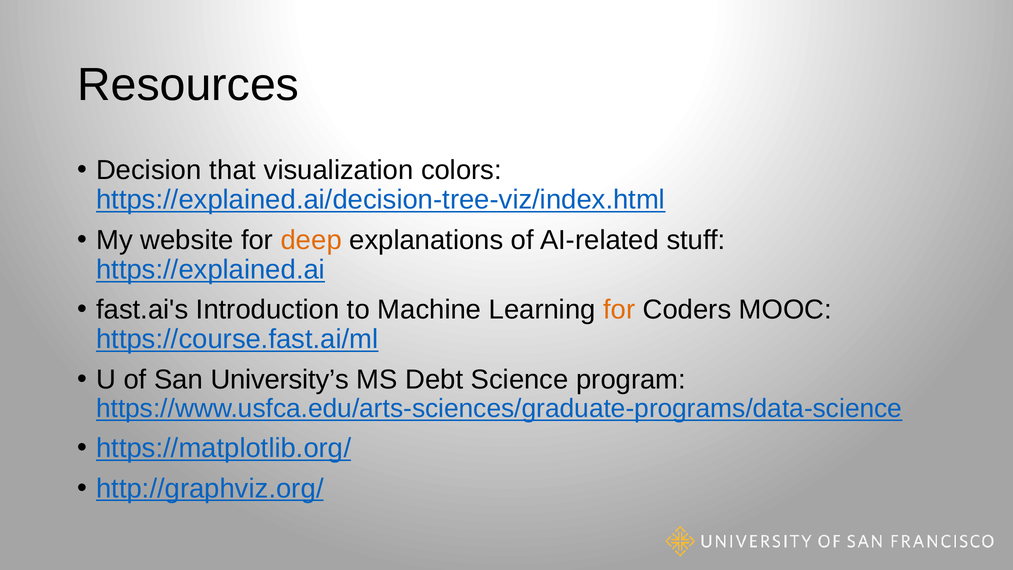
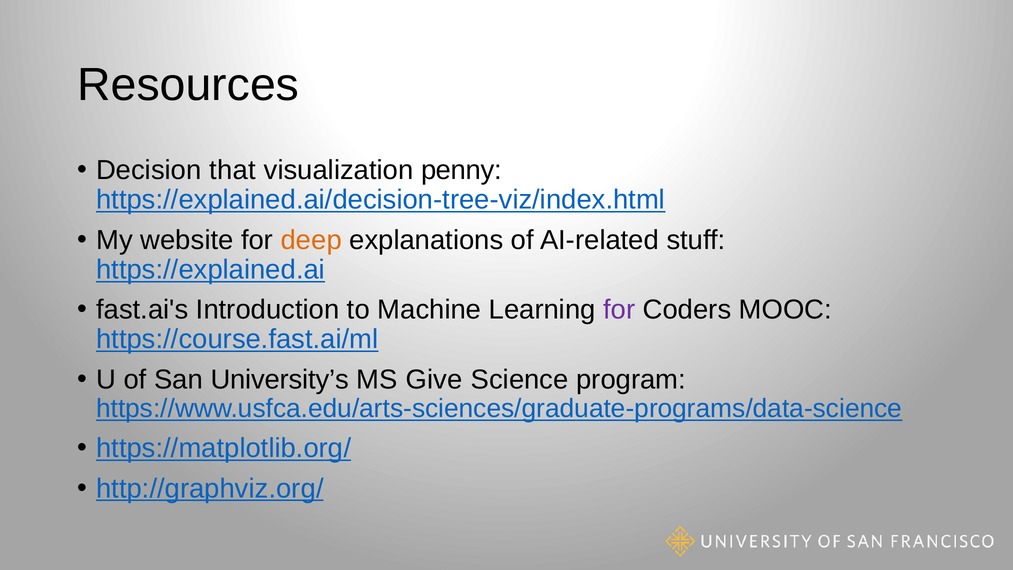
colors: colors -> penny
for at (619, 310) colour: orange -> purple
Debt: Debt -> Give
